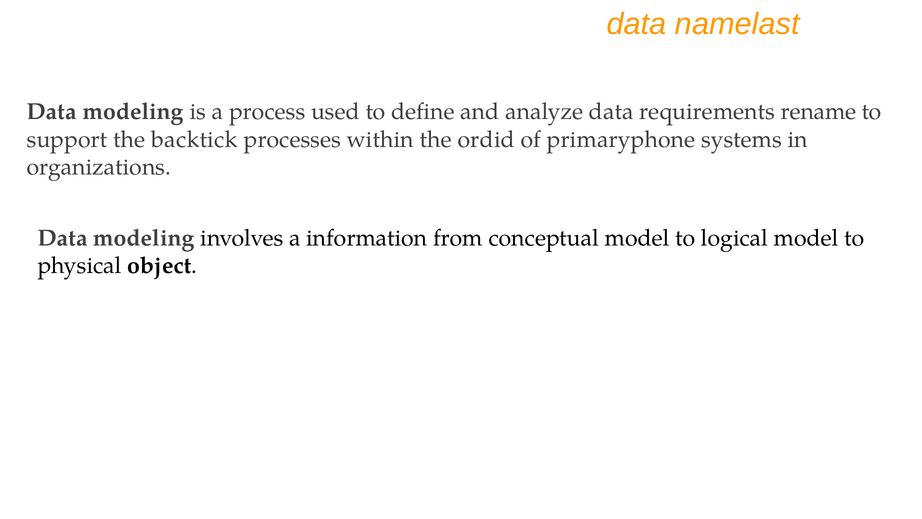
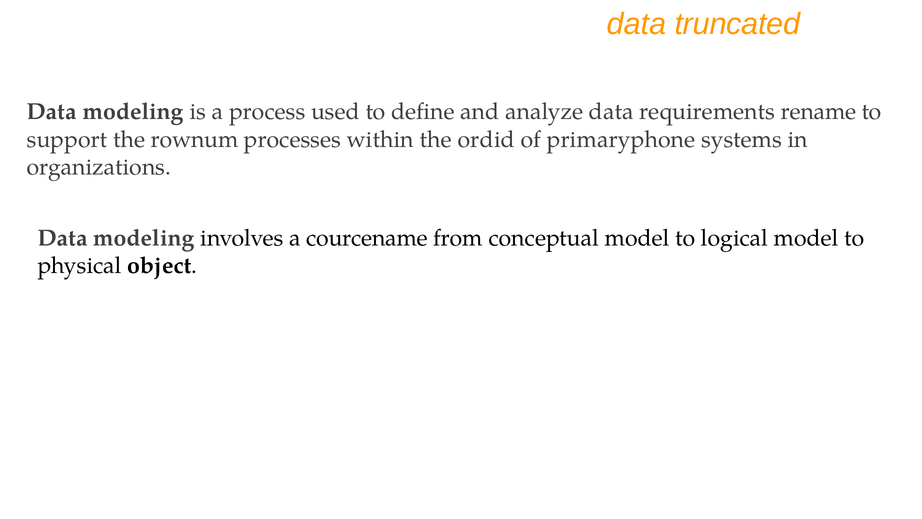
namelast: namelast -> truncated
backtick: backtick -> rownum
information: information -> courcename
